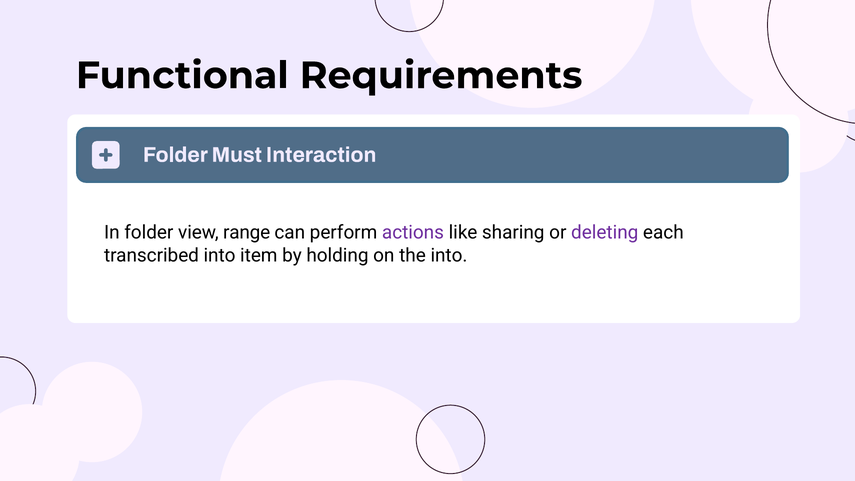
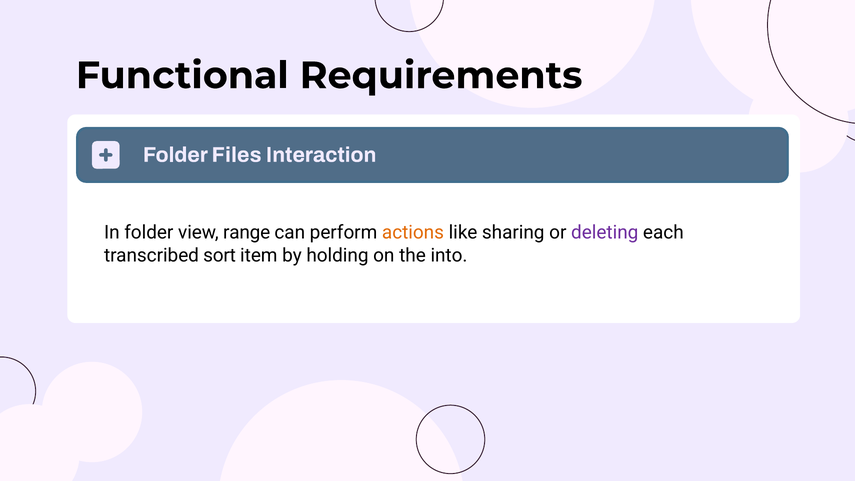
Must: Must -> Files
actions colour: purple -> orange
transcribed into: into -> sort
